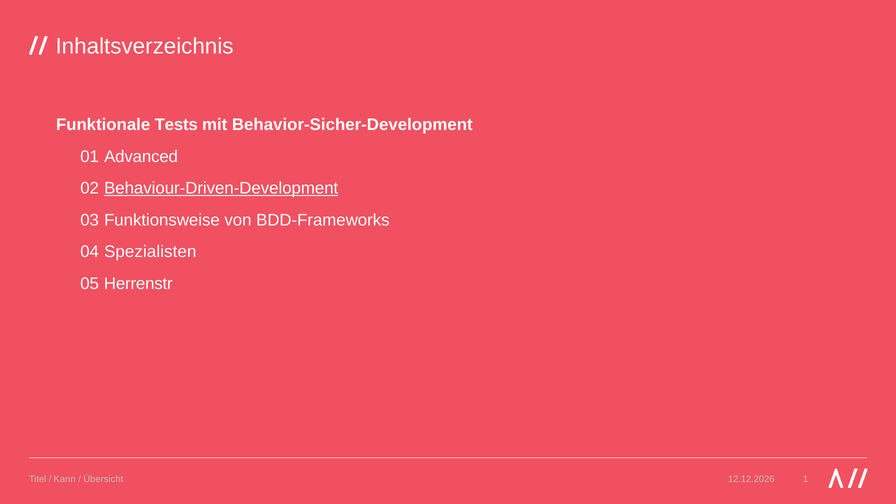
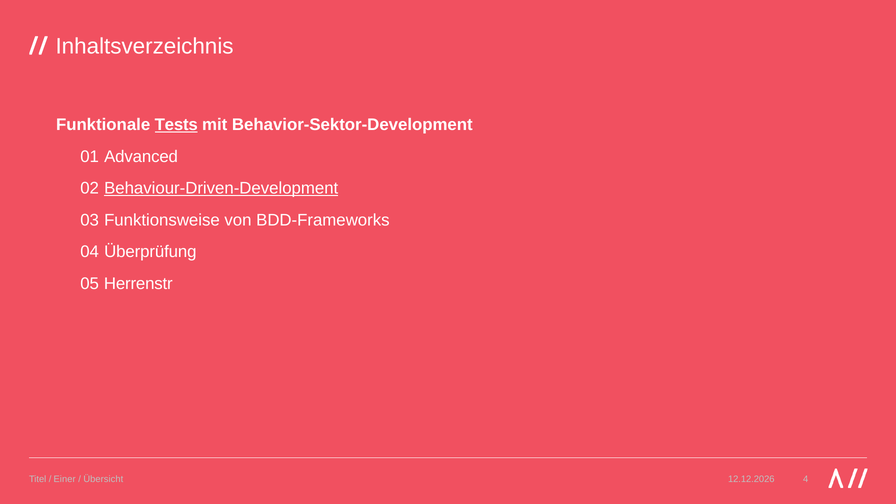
Tests underline: none -> present
Behavior-Sicher-Development: Behavior-Sicher-Development -> Behavior-Sektor-Development
Spezialisten: Spezialisten -> Überprüfung
Kann: Kann -> Einer
1: 1 -> 4
